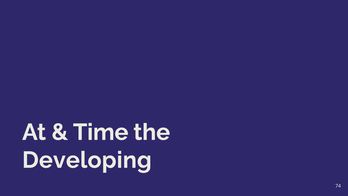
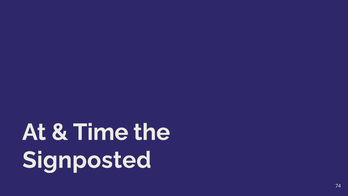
Developing: Developing -> Signposted
